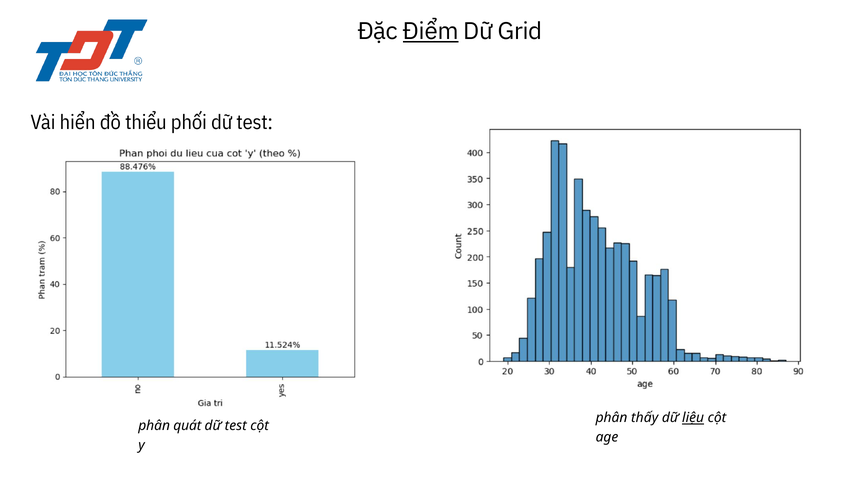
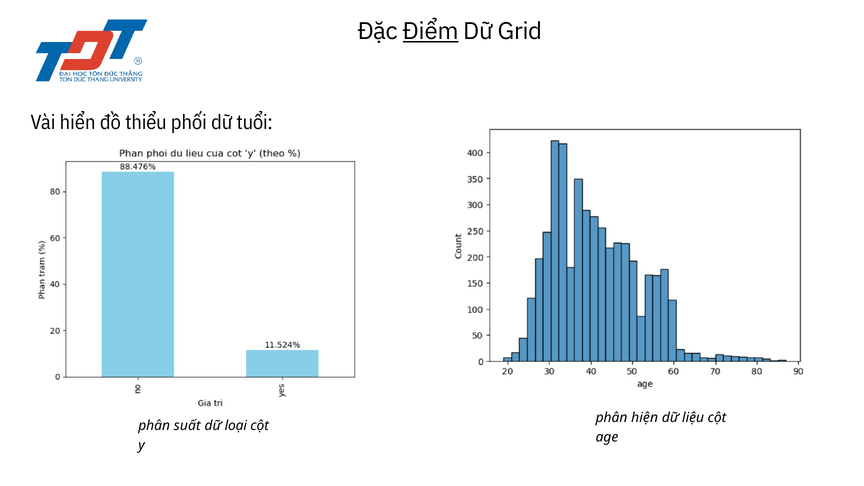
phối dữ test: test -> tuổi
thấy: thấy -> hiện
liệu underline: present -> none
quát: quát -> suất
test at (236, 426): test -> loại
